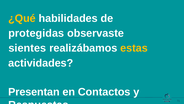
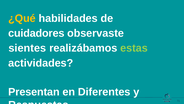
protegidas: protegidas -> cuidadores
estas colour: yellow -> light green
Contactos: Contactos -> Diferentes
